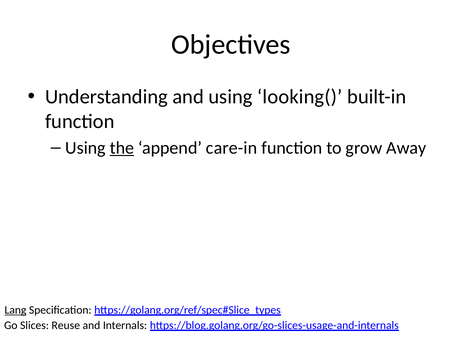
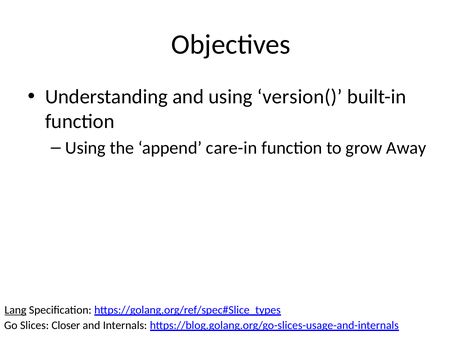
looking(: looking( -> version(
the underline: present -> none
Reuse: Reuse -> Closer
